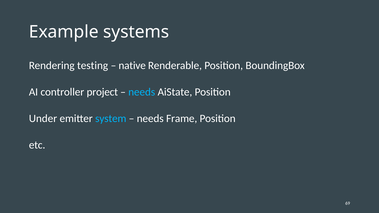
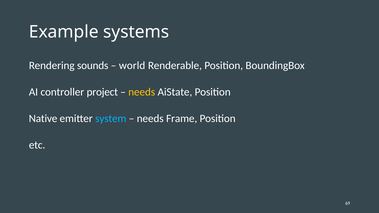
testing: testing -> sounds
native: native -> world
needs at (142, 92) colour: light blue -> yellow
Under: Under -> Native
